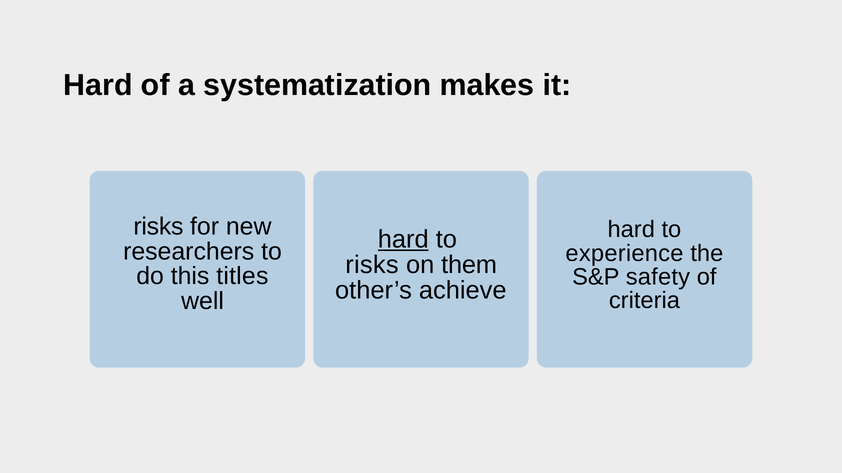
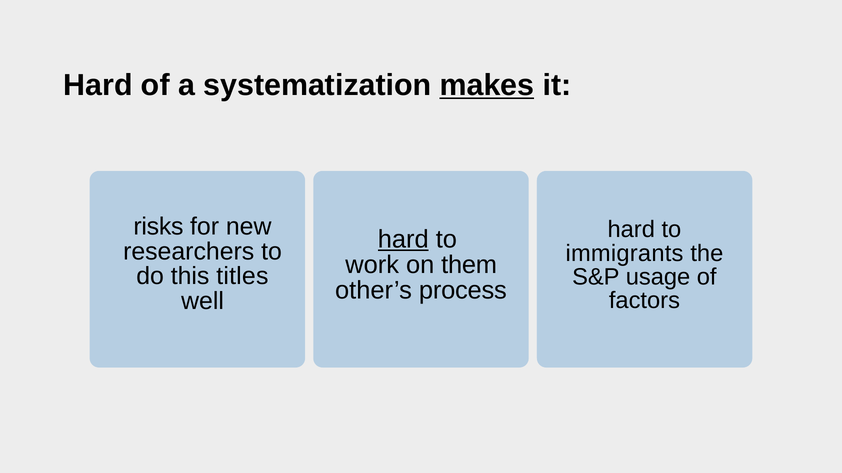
makes underline: none -> present
experience: experience -> immigrants
risks at (372, 265): risks -> work
safety: safety -> usage
achieve: achieve -> process
criteria: criteria -> factors
